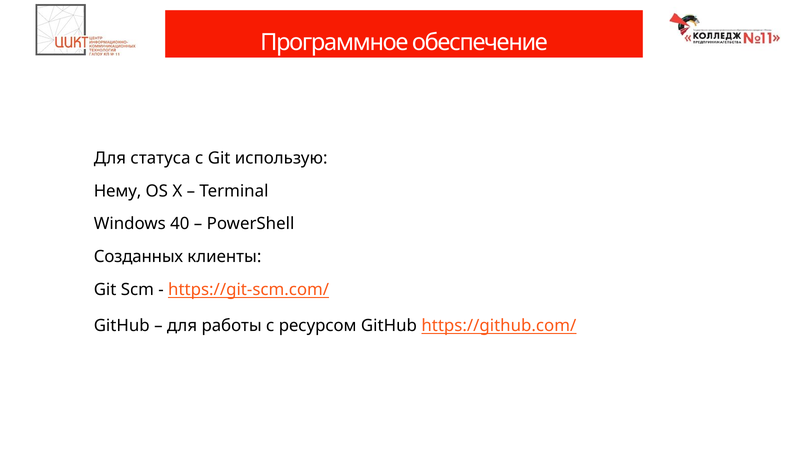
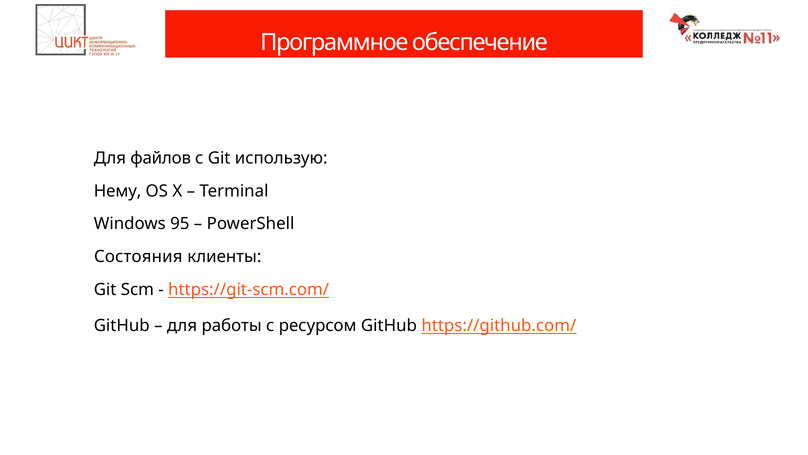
статуса: статуса -> файлов
40: 40 -> 95
Созданных: Созданных -> Состояния
